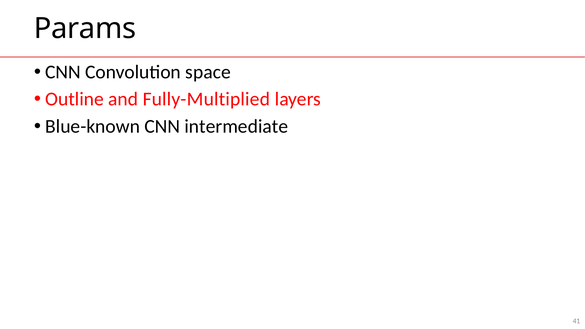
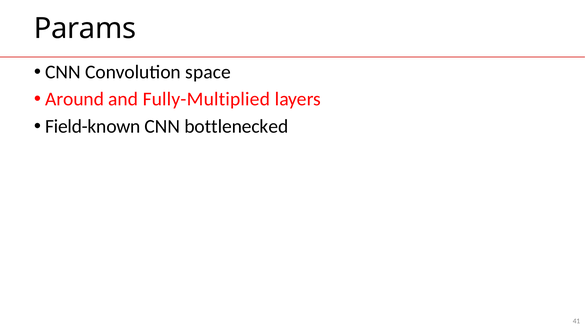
Outline: Outline -> Around
Blue-known: Blue-known -> Field-known
intermediate: intermediate -> bottlenecked
